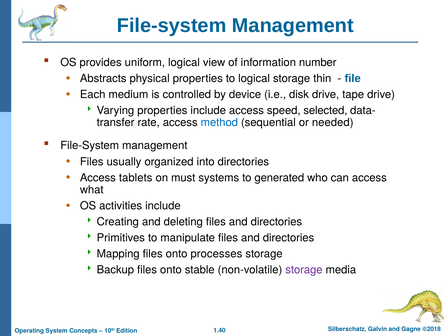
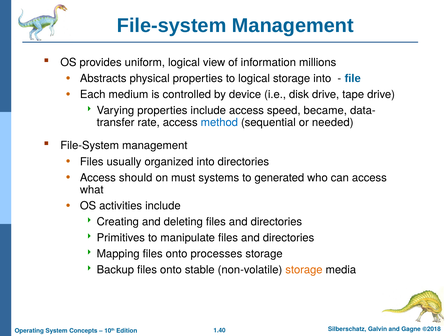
number: number -> millions
storage thin: thin -> into
selected: selected -> became
tablets: tablets -> should
storage at (304, 270) colour: purple -> orange
